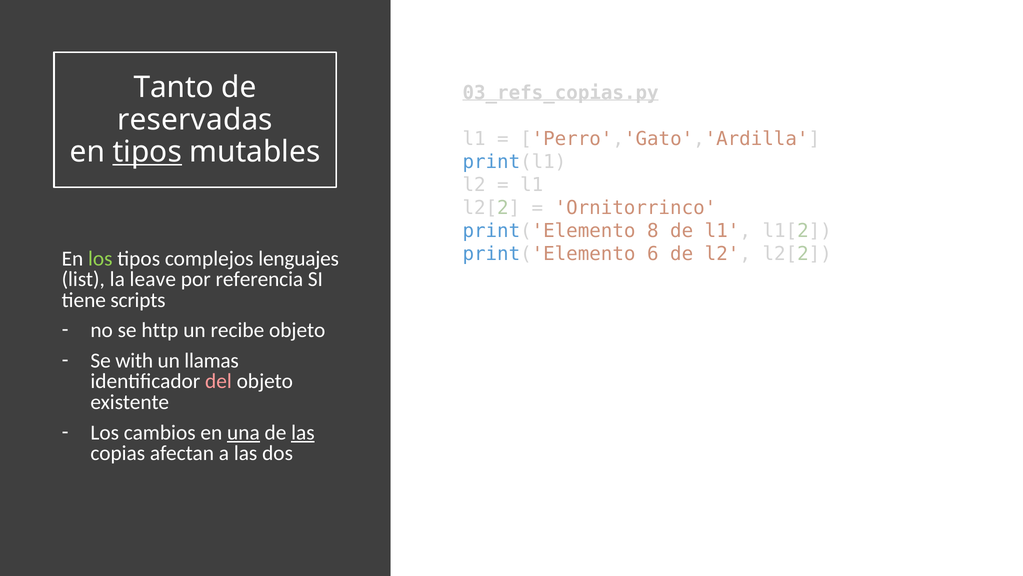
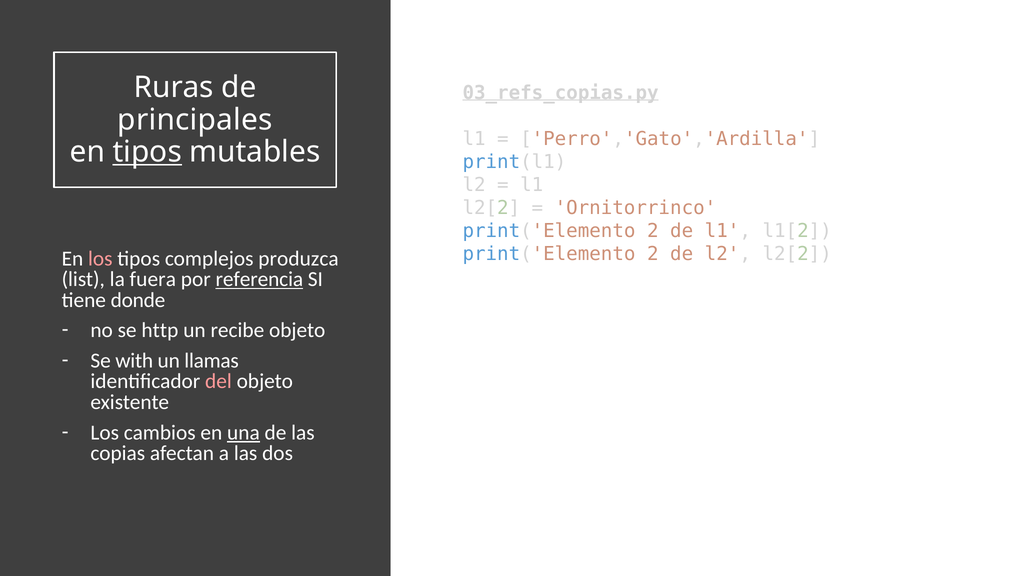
Tanto: Tanto -> Ruras
reservadas: reservadas -> principales
8 at (653, 231): 8 -> 2
6 at (653, 254): 6 -> 2
los at (100, 258) colour: light green -> pink
lenguajes: lenguajes -> produzca
leave: leave -> fuera
referencia underline: none -> present
scripts: scripts -> donde
las at (303, 432) underline: present -> none
